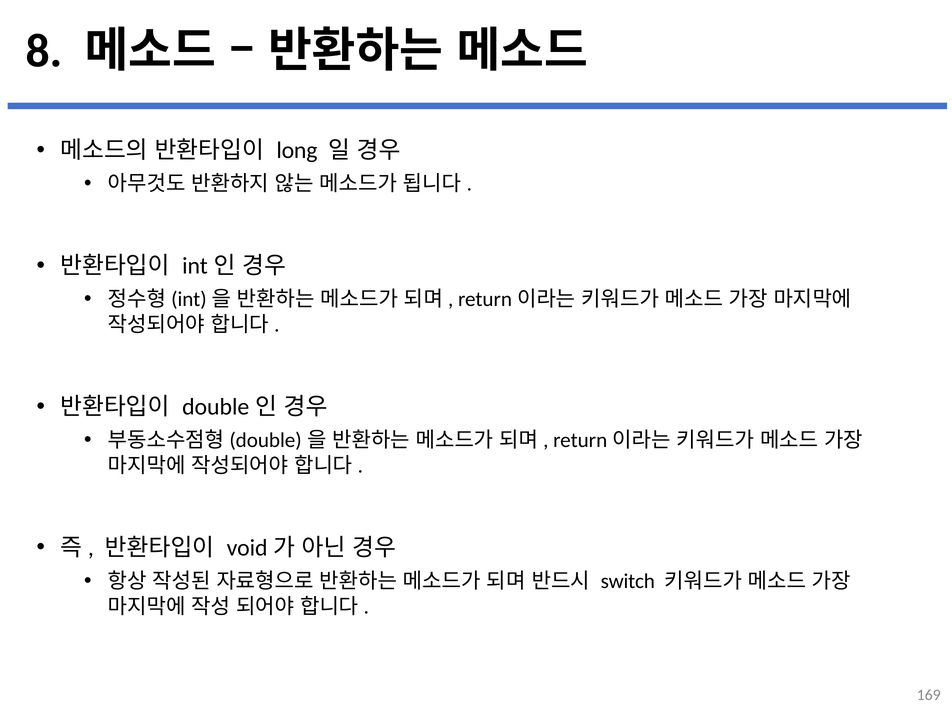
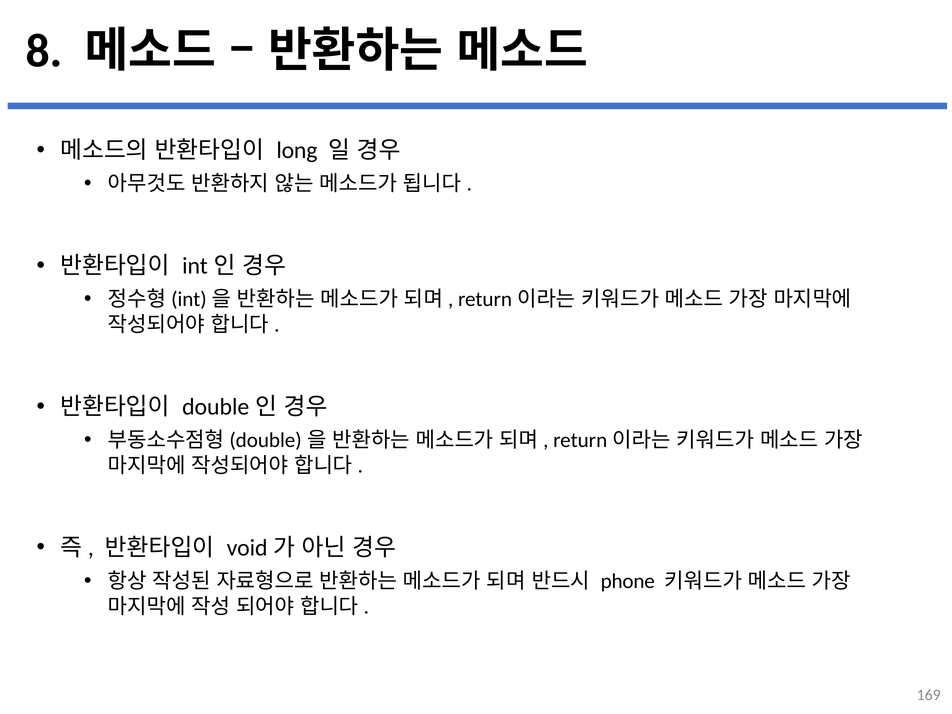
switch: switch -> phone
